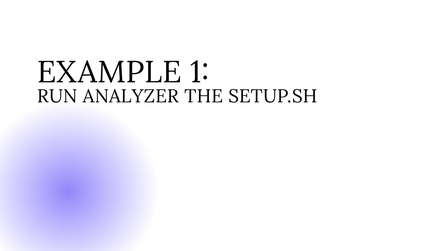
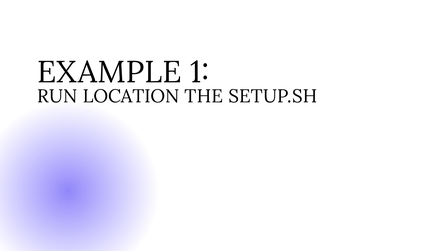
ANALYZER: ANALYZER -> LOCATION
